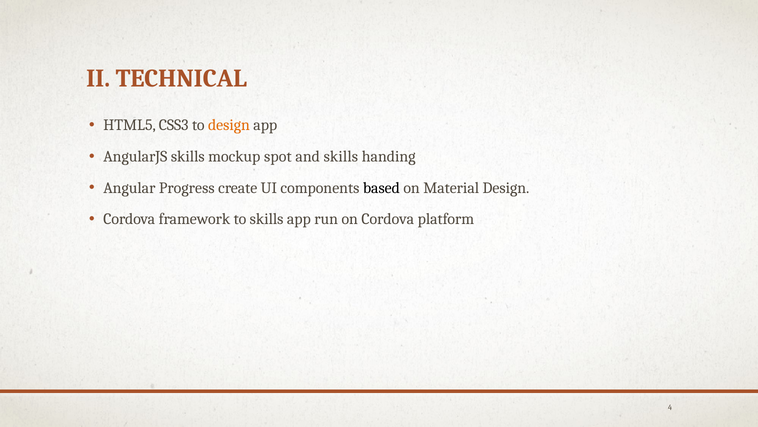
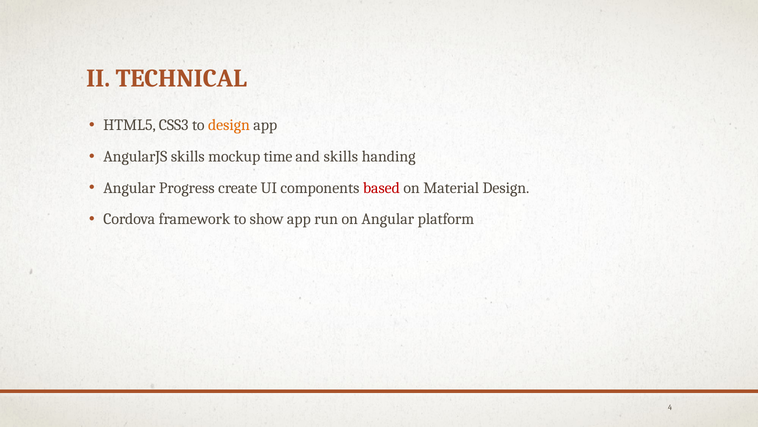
spot: spot -> time
based colour: black -> red
to skills: skills -> show
on Cordova: Cordova -> Angular
